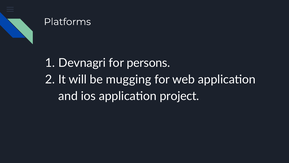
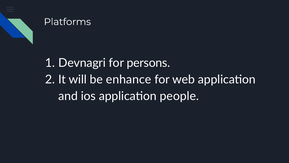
mugging: mugging -> enhance
project: project -> people
